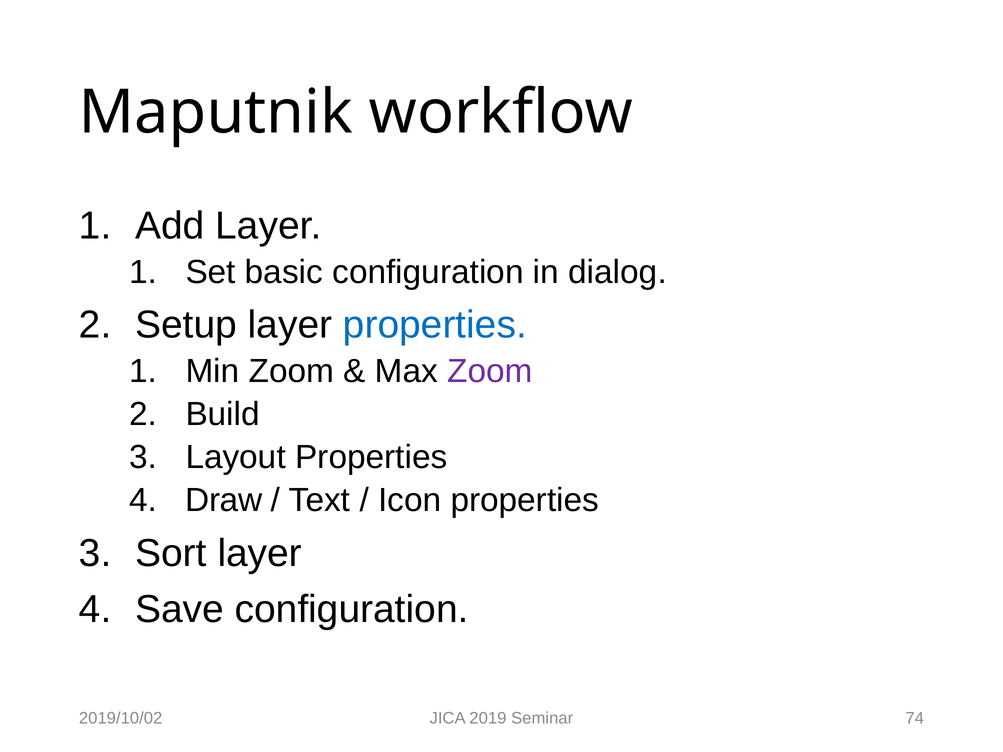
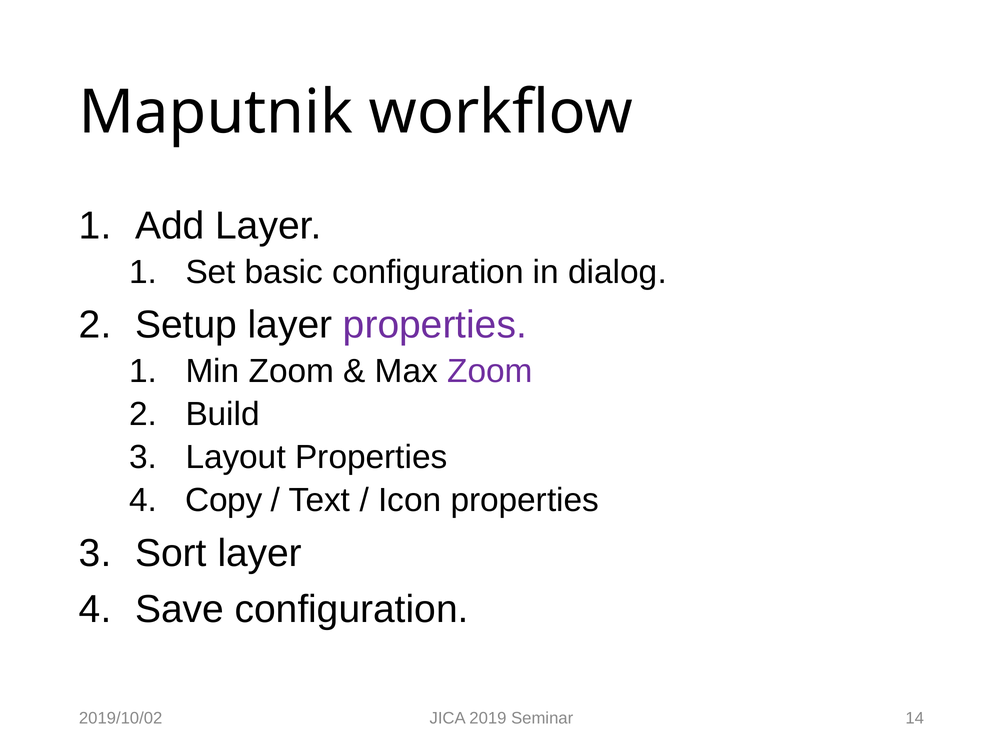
properties at (435, 325) colour: blue -> purple
Draw: Draw -> Copy
74: 74 -> 14
